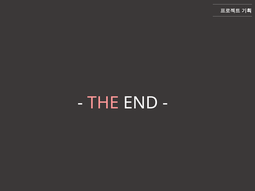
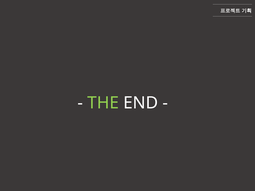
THE colour: pink -> light green
